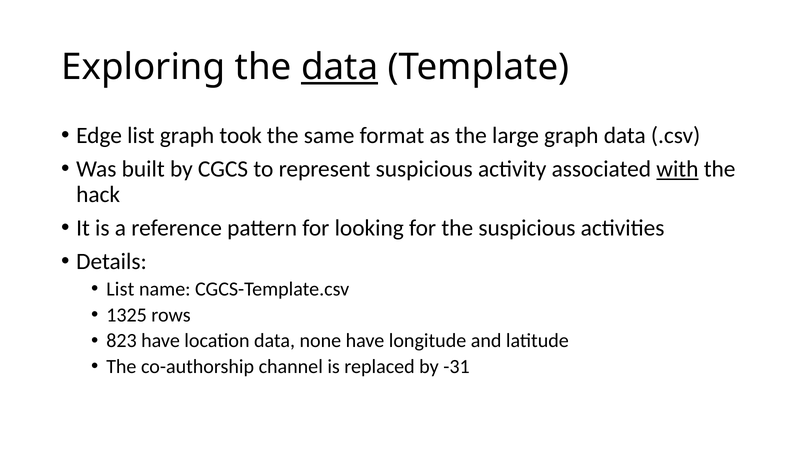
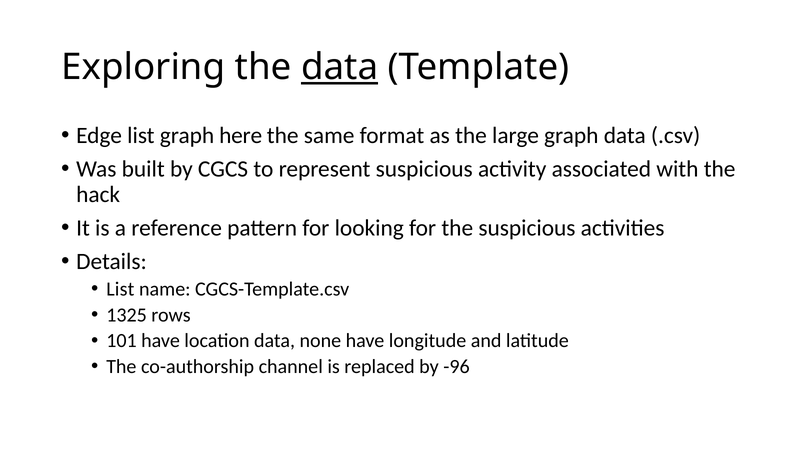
took: took -> here
with underline: present -> none
823: 823 -> 101
-31: -31 -> -96
